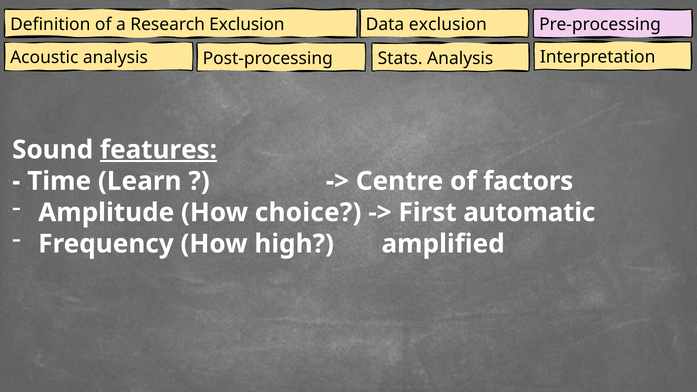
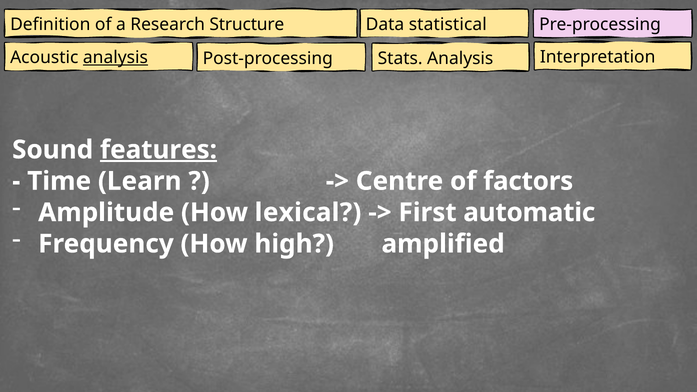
Research Exclusion: Exclusion -> Structure
Data exclusion: exclusion -> statistical
analysis at (115, 58) underline: none -> present
choice: choice -> lexical
